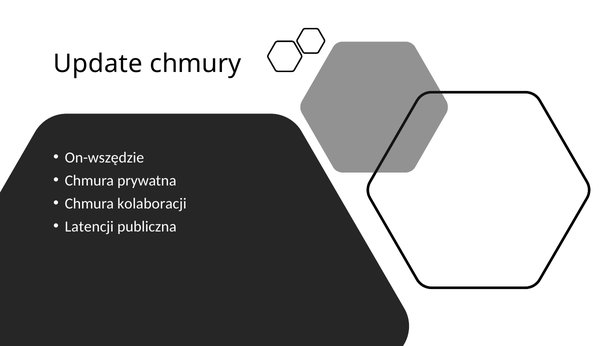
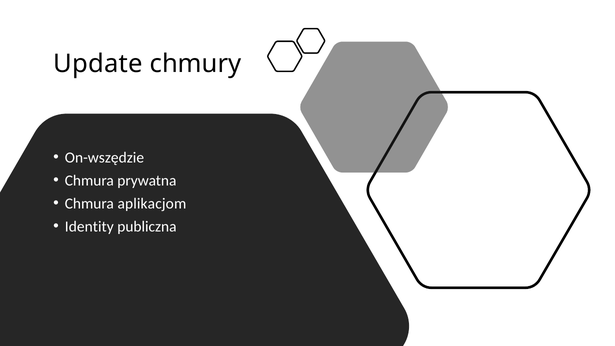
kolaboracji: kolaboracji -> aplikacjom
Latencji: Latencji -> Identity
